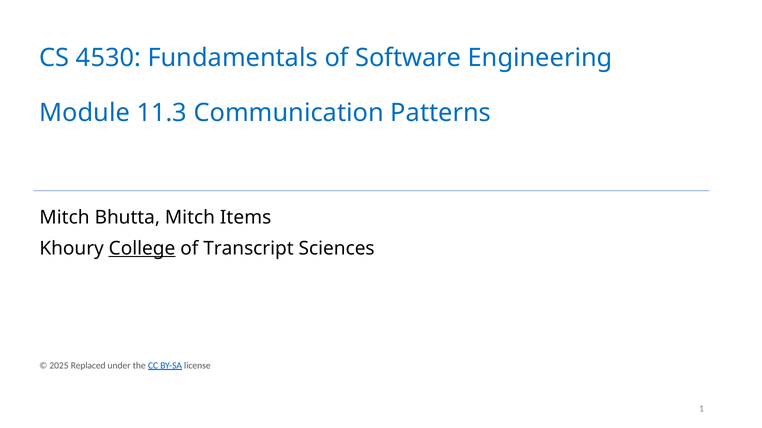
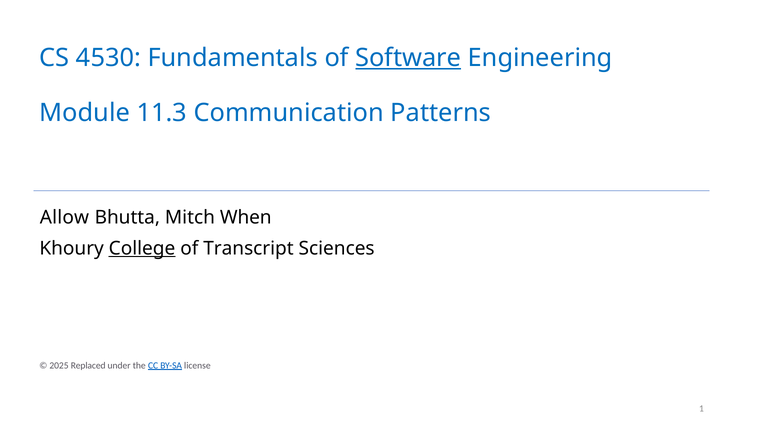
Software underline: none -> present
Mitch at (65, 218): Mitch -> Allow
Items: Items -> When
